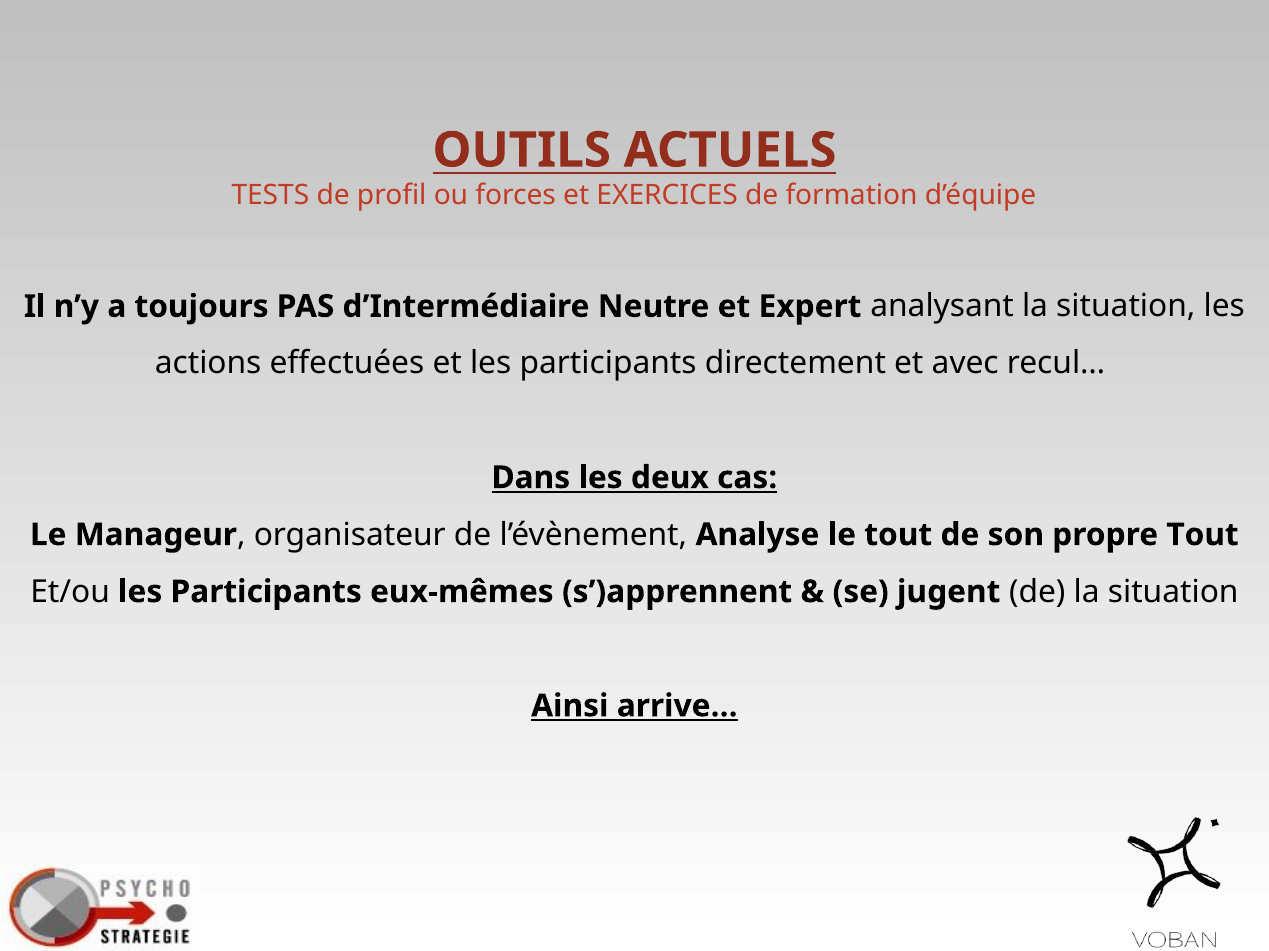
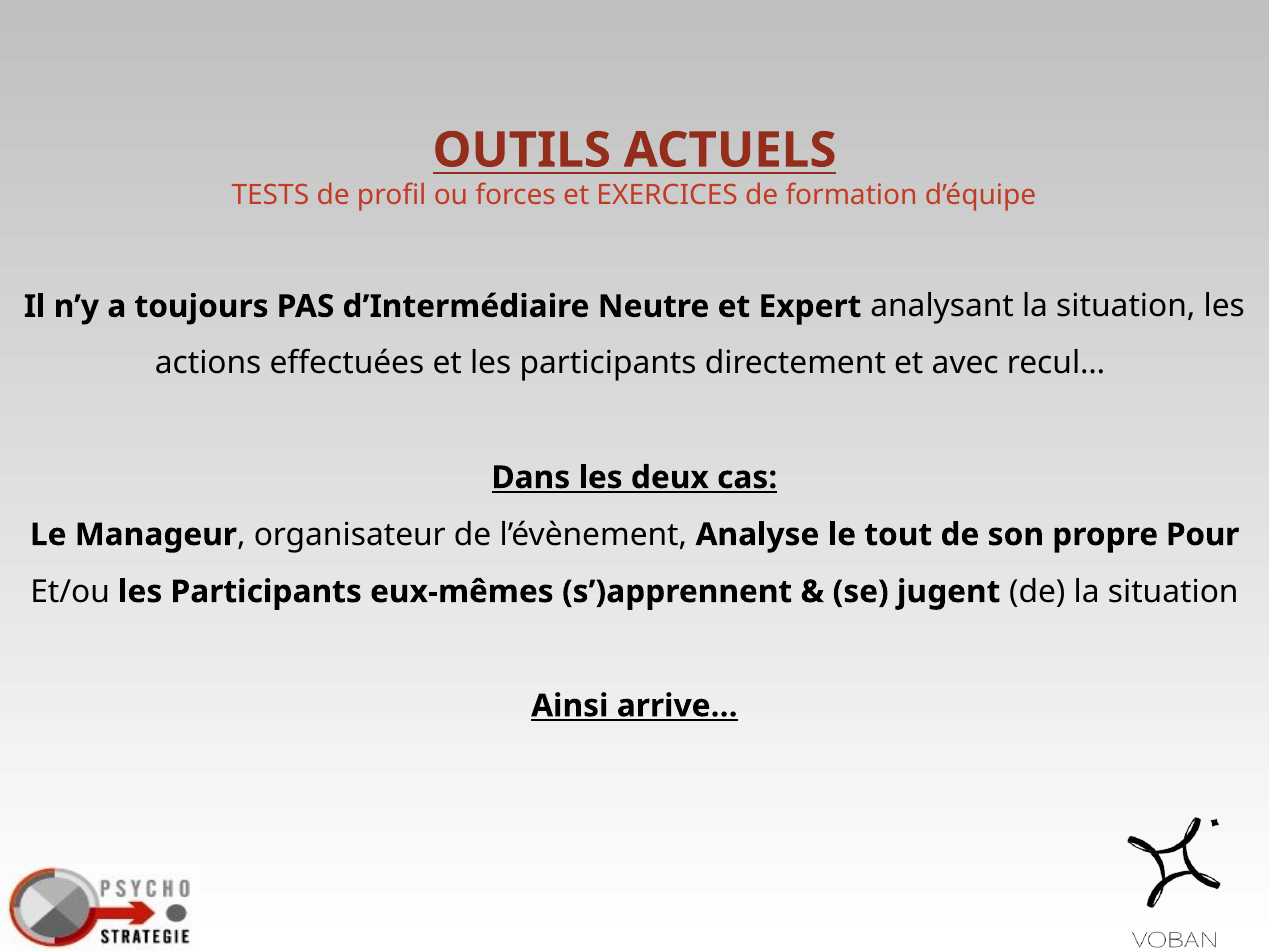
propre Tout: Tout -> Pour
